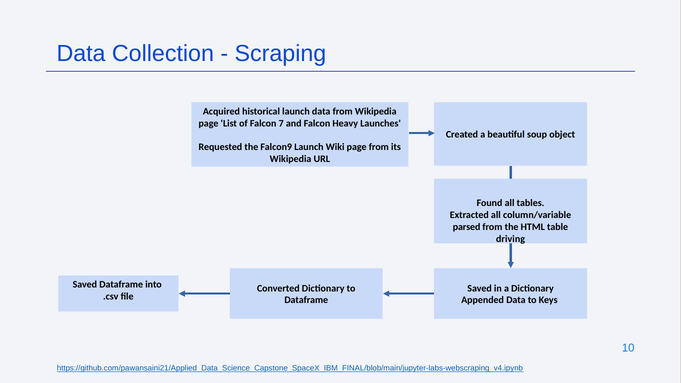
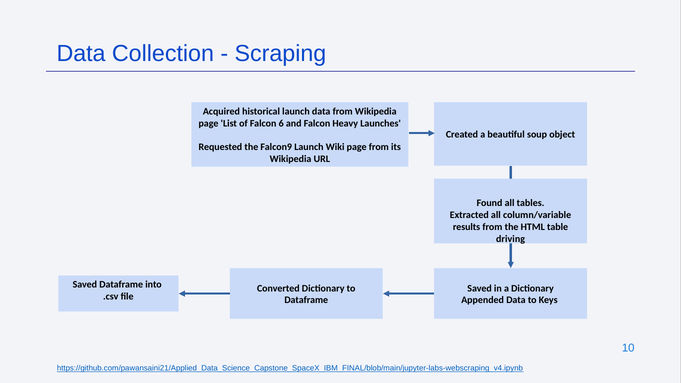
7: 7 -> 6
parsed: parsed -> results
